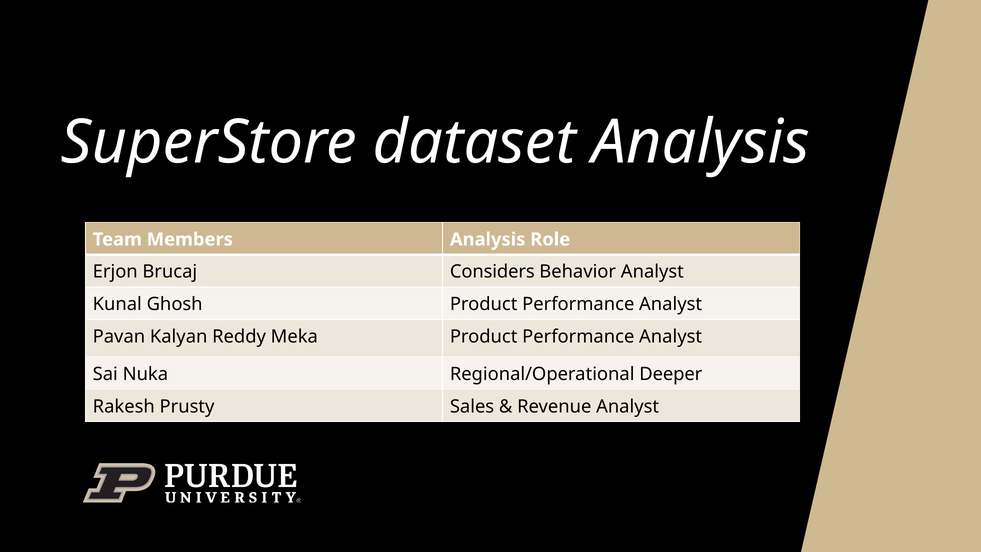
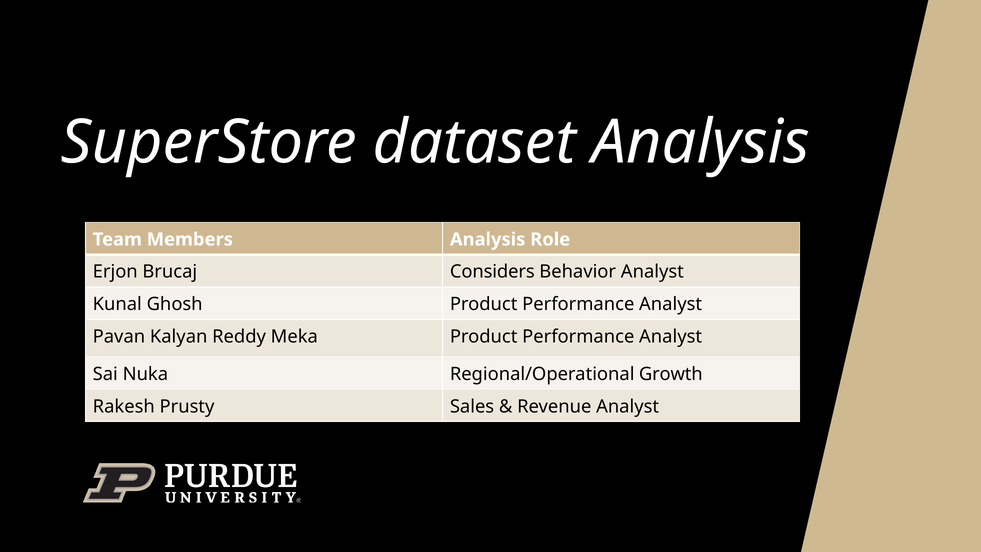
Deeper: Deeper -> Growth
